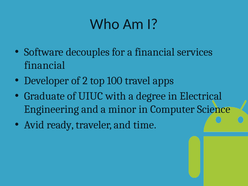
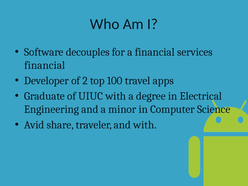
ready: ready -> share
and time: time -> with
